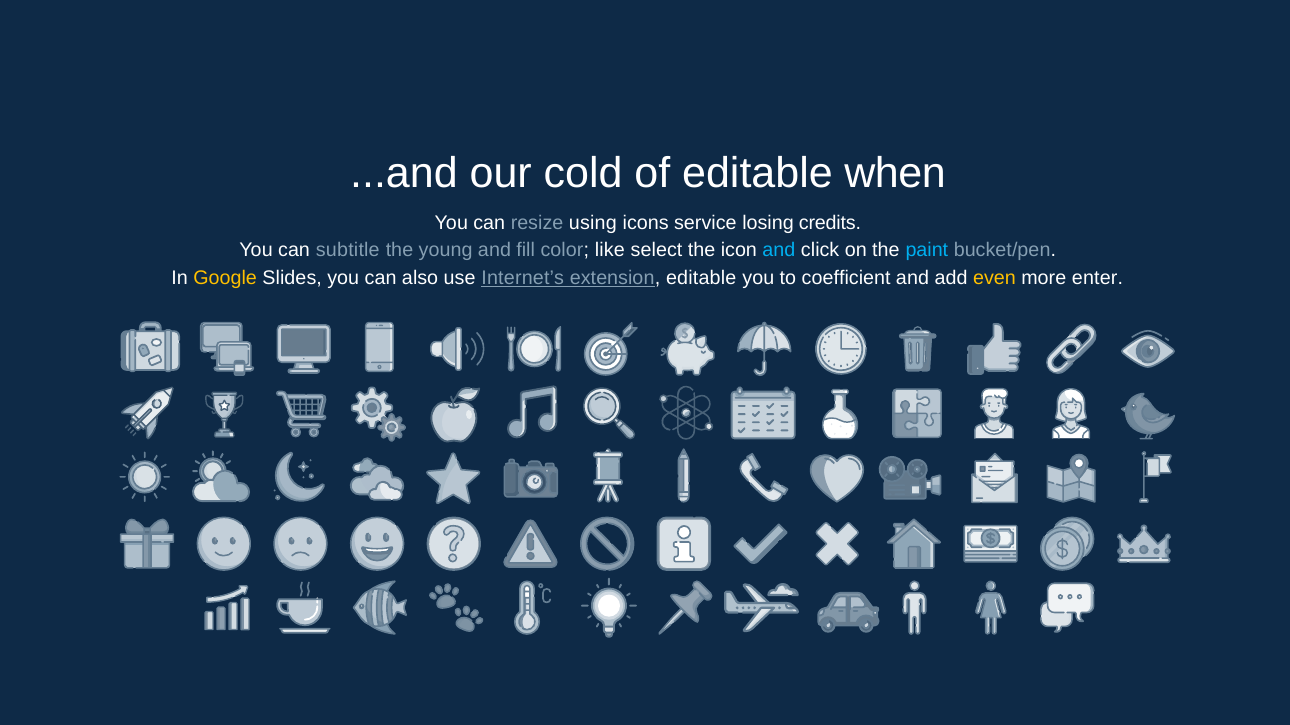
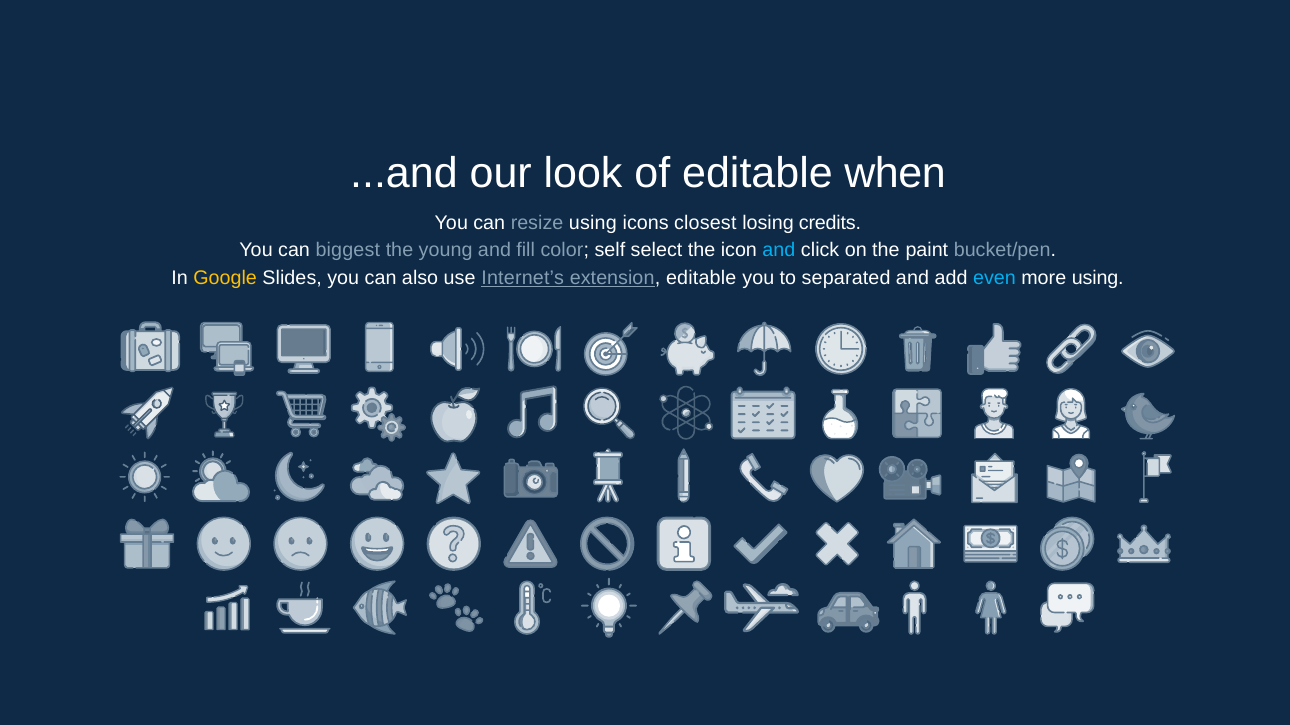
cold: cold -> look
service: service -> closest
subtitle: subtitle -> biggest
like: like -> self
paint colour: light blue -> white
coefficient: coefficient -> separated
even colour: yellow -> light blue
more enter: enter -> using
